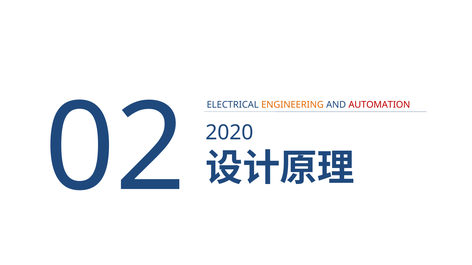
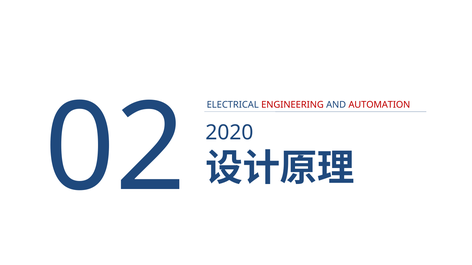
ENGINEERING colour: orange -> red
